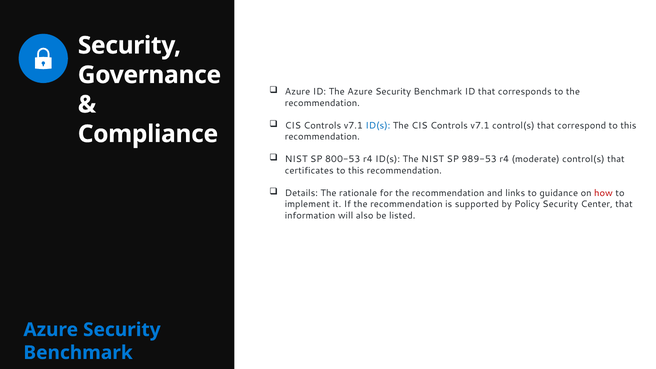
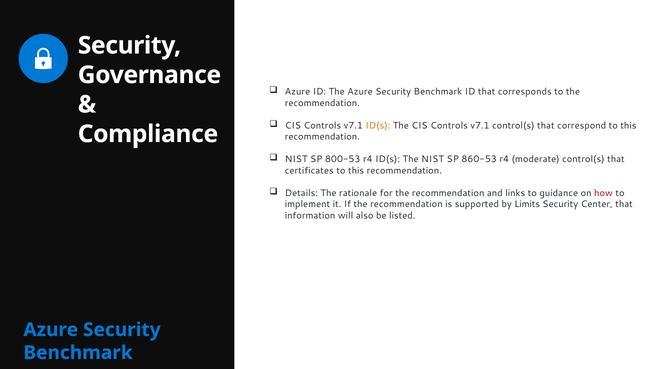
ID(s at (378, 125) colour: blue -> orange
989-53: 989-53 -> 860-53
Policy: Policy -> Limits
